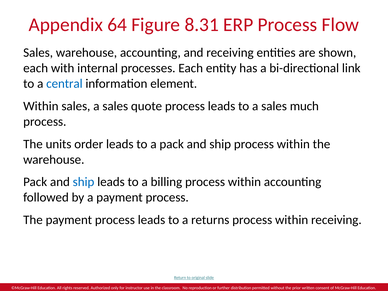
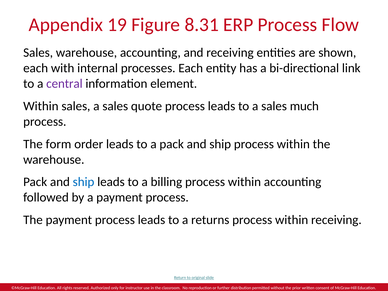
64: 64 -> 19
central colour: blue -> purple
units: units -> form
